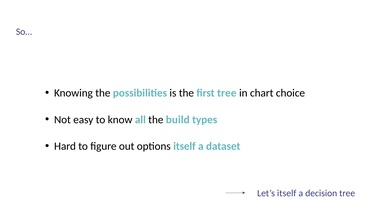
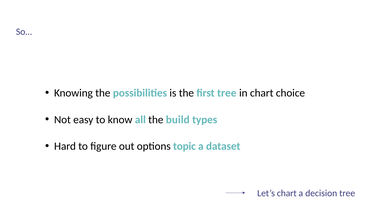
options itself: itself -> topic
Let’s itself: itself -> chart
